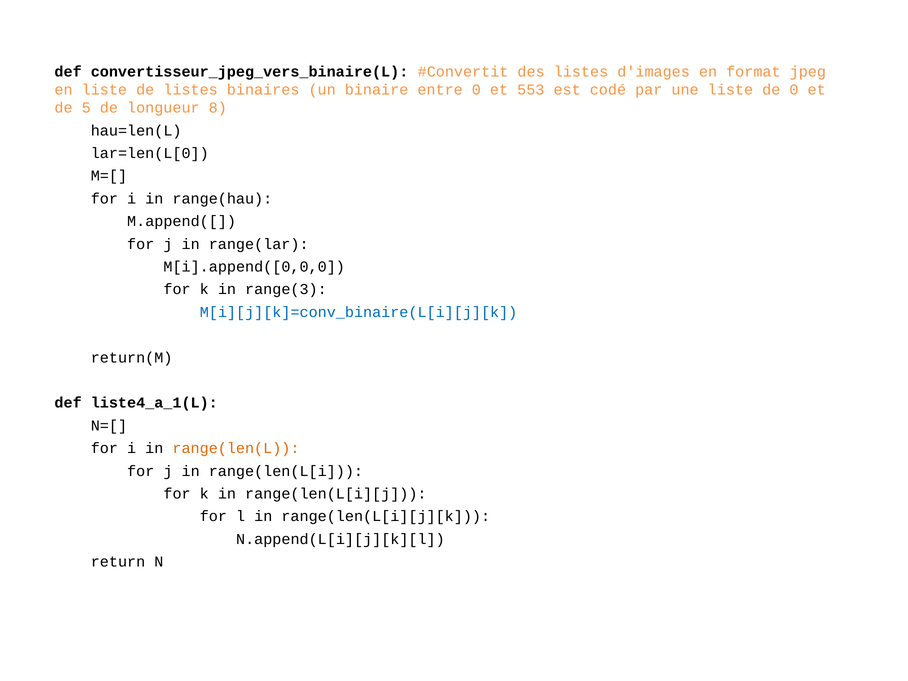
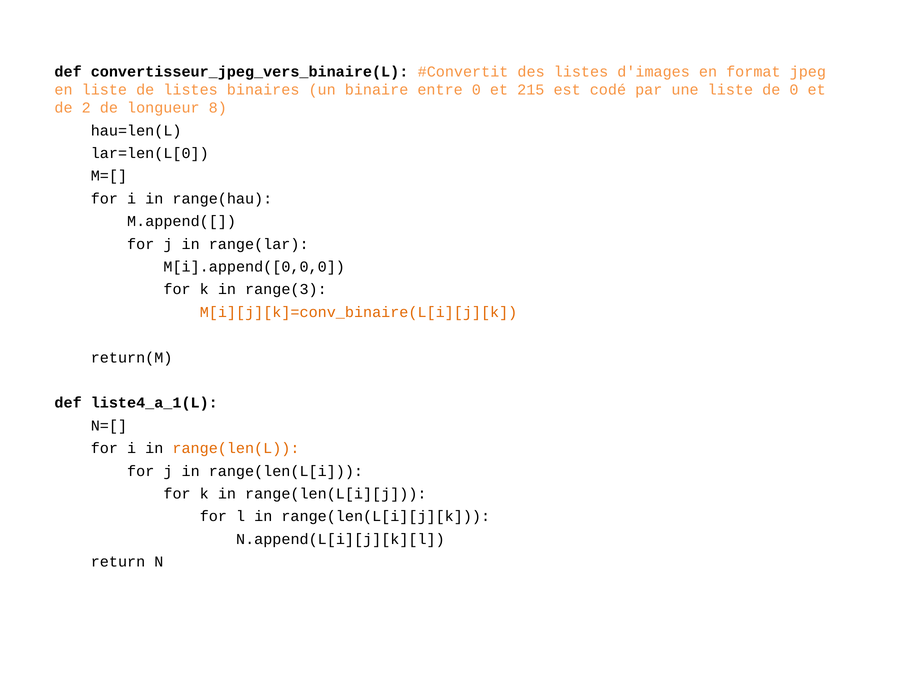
553: 553 -> 215
5: 5 -> 2
M[i][j][k]=conv_binaire(L[i][j][k colour: blue -> orange
